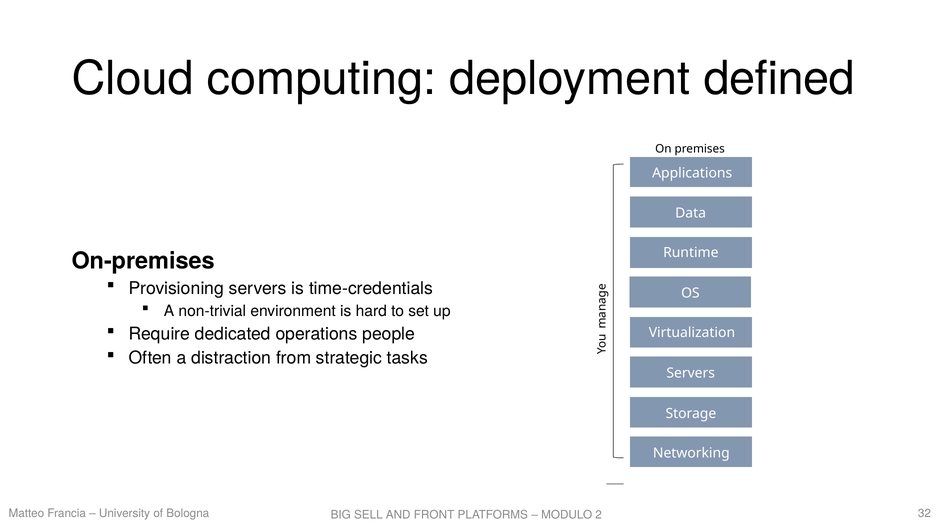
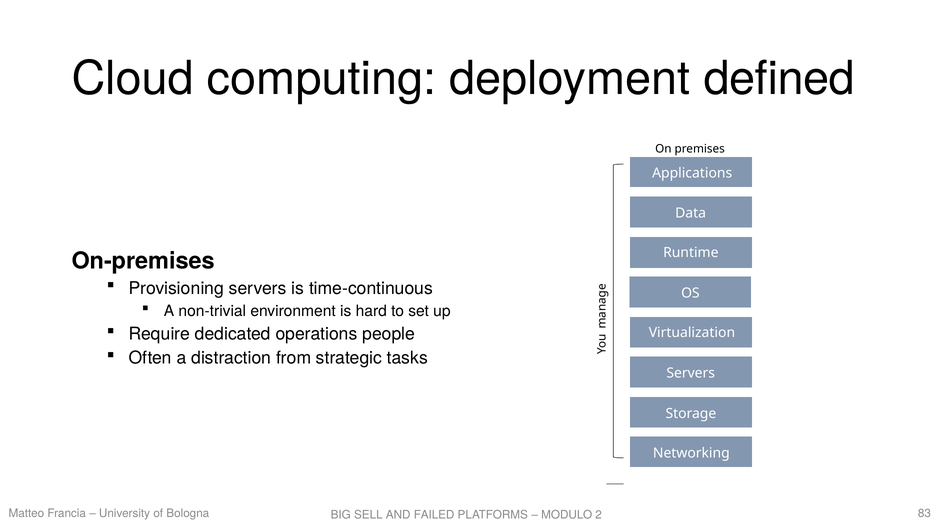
time-credentials: time-credentials -> time-continuous
32: 32 -> 83
FRONT: FRONT -> FAILED
